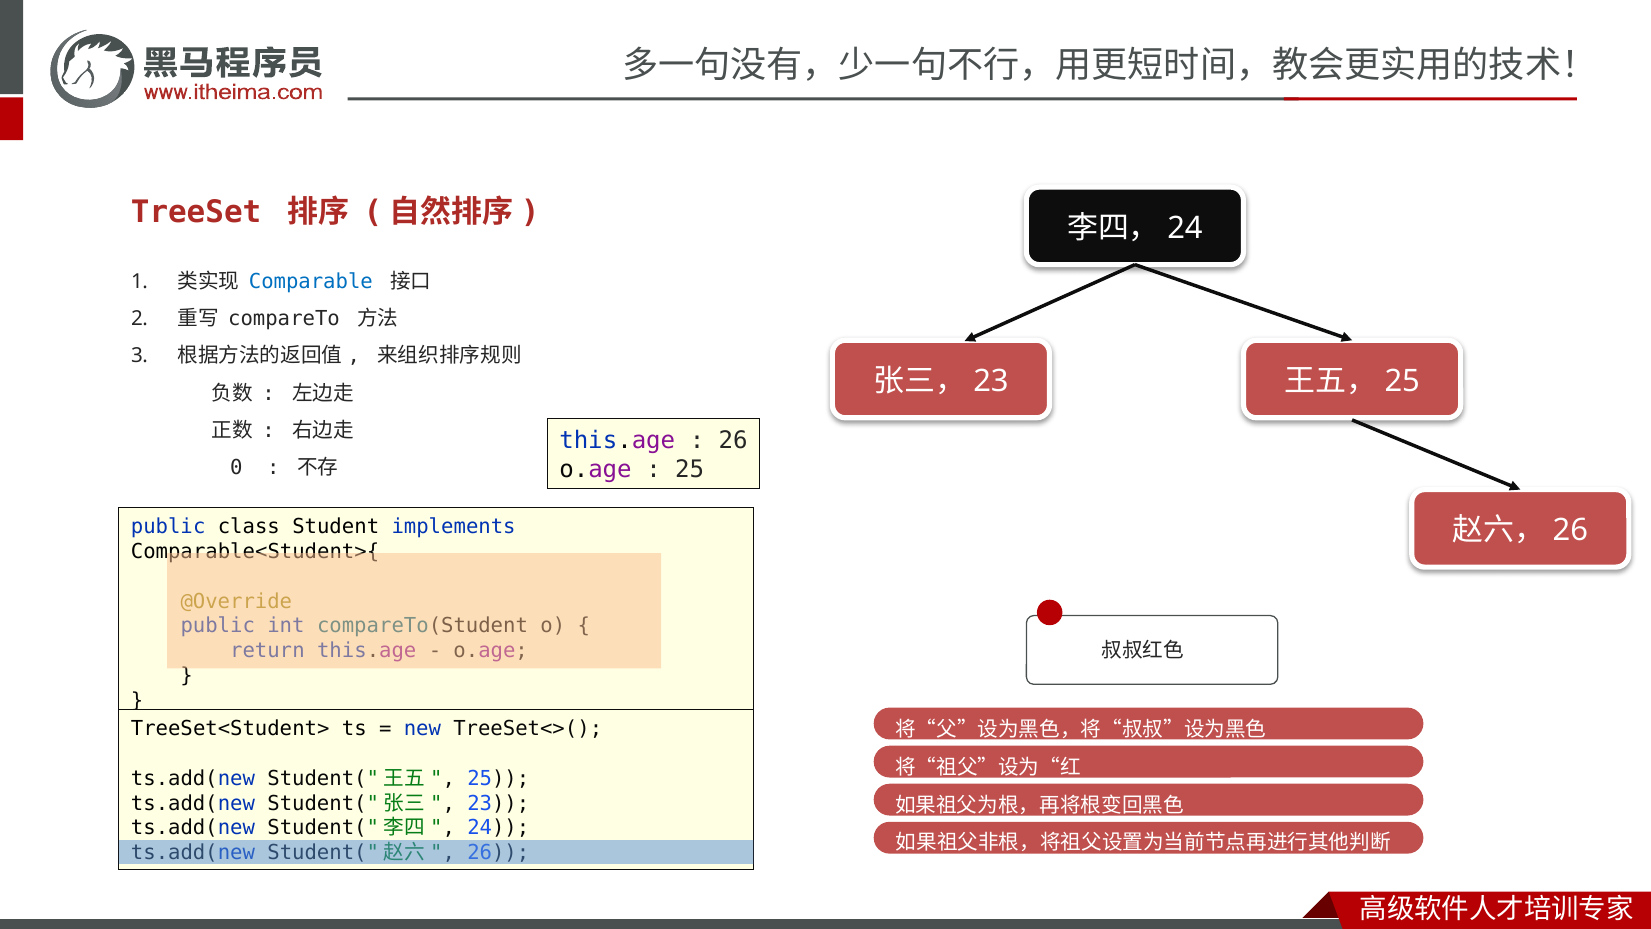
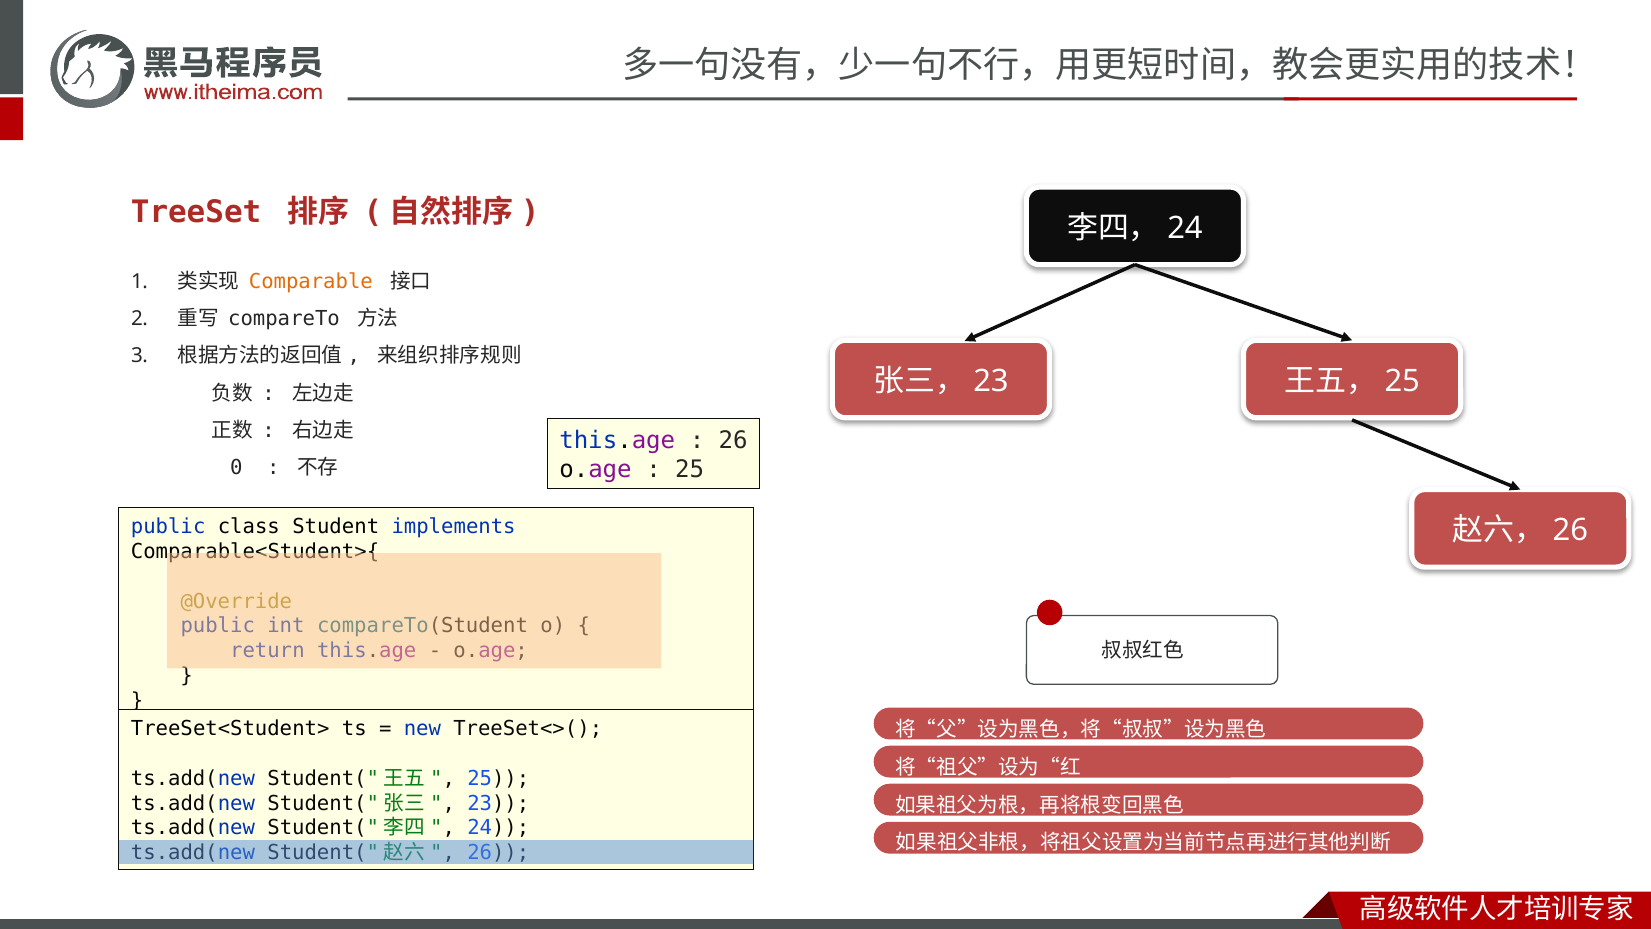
Comparable colour: blue -> orange
